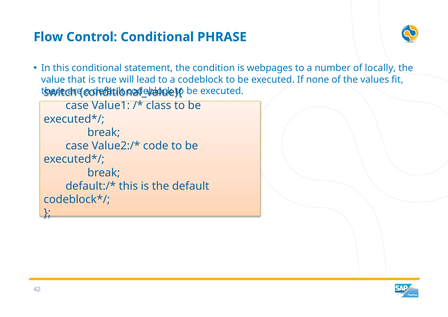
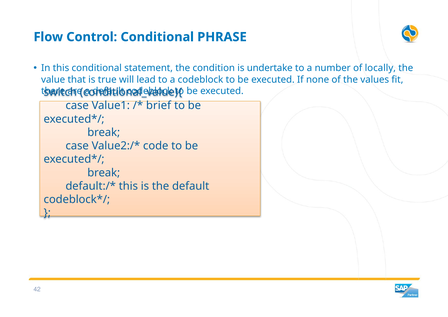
webpages: webpages -> undertake
class: class -> brief
